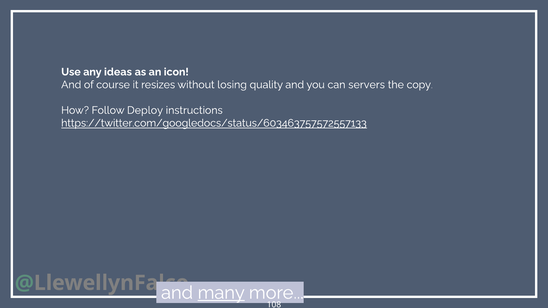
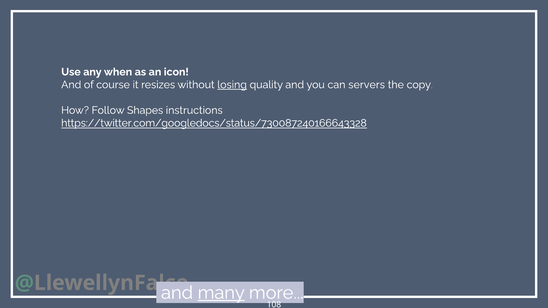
ideas: ideas -> when
losing underline: none -> present
Deploy: Deploy -> Shapes
https://twitter.com/googledocs/status/603463757572557133: https://twitter.com/googledocs/status/603463757572557133 -> https://twitter.com/googledocs/status/730087240166643328
